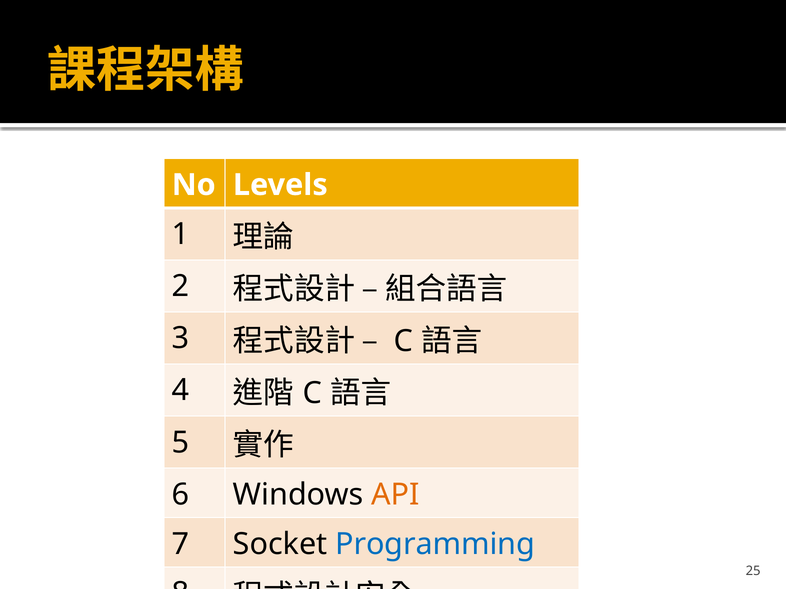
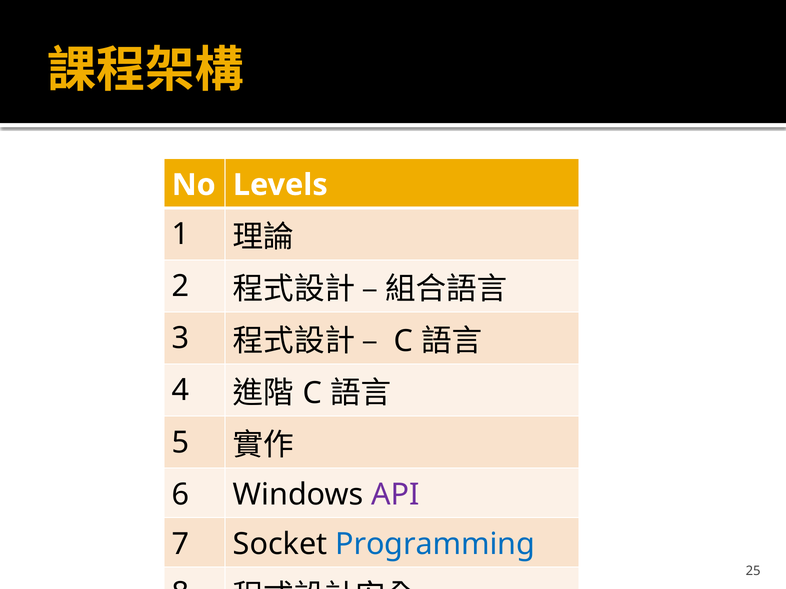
API colour: orange -> purple
